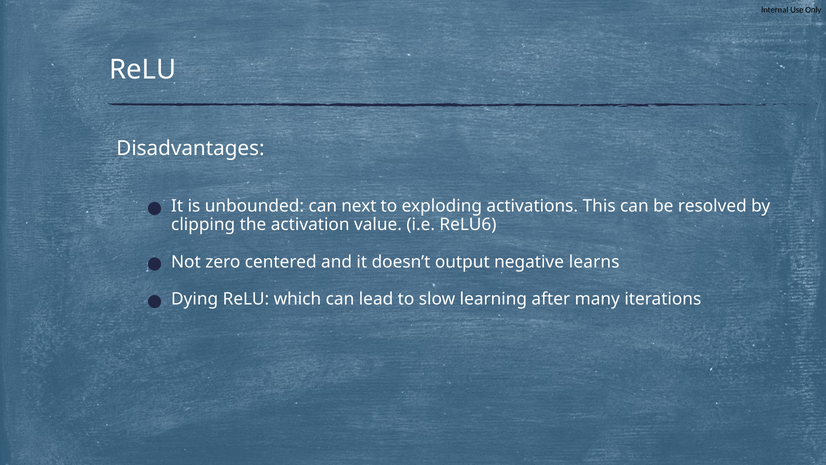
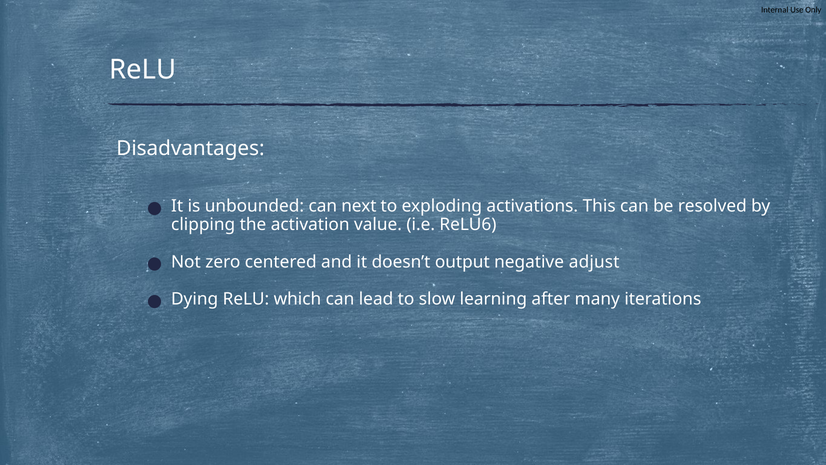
learns: learns -> adjust
